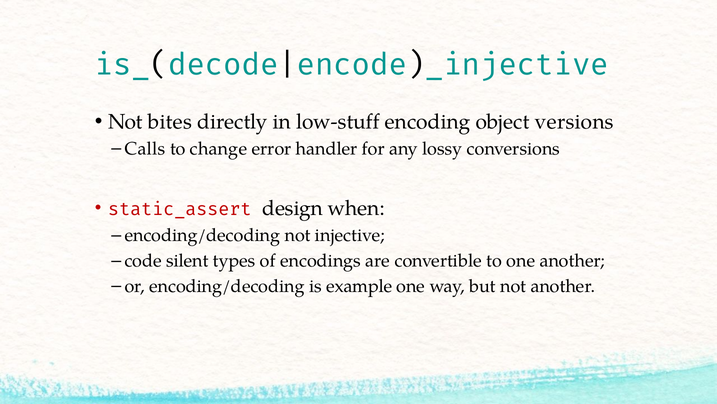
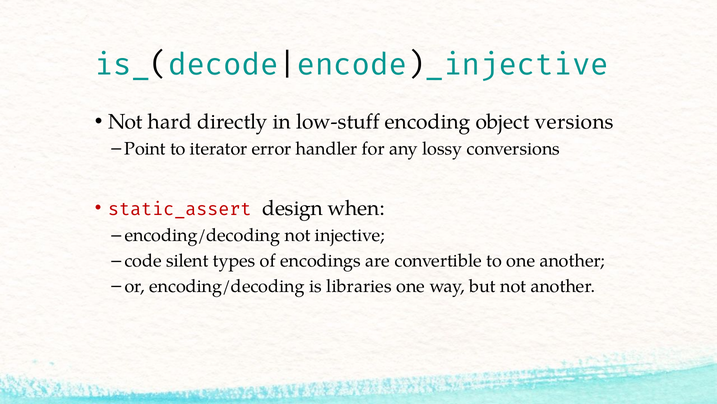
bites: bites -> hard
Calls: Calls -> Point
change: change -> iterator
example: example -> libraries
